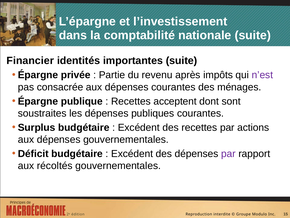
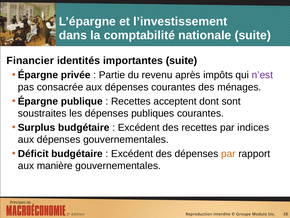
actions: actions -> indices
par at (228, 153) colour: purple -> orange
récoltés: récoltés -> manière
